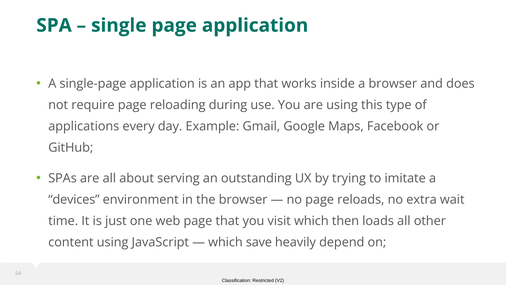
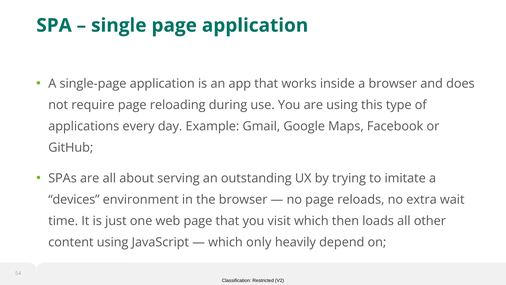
save: save -> only
